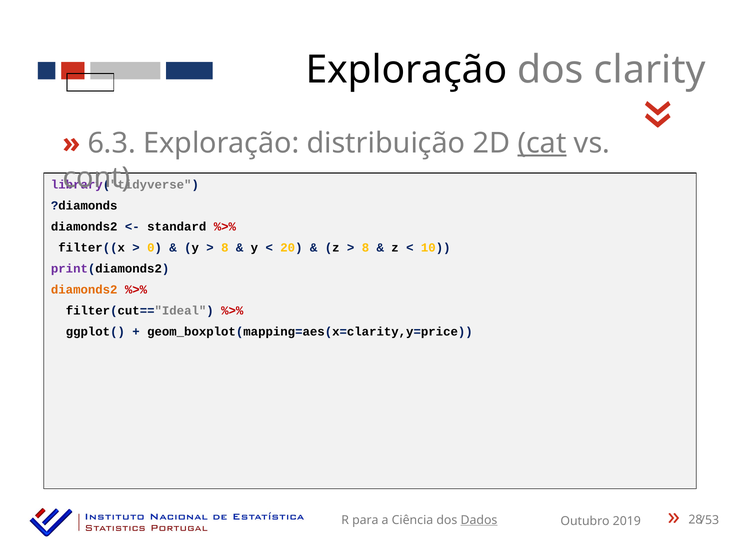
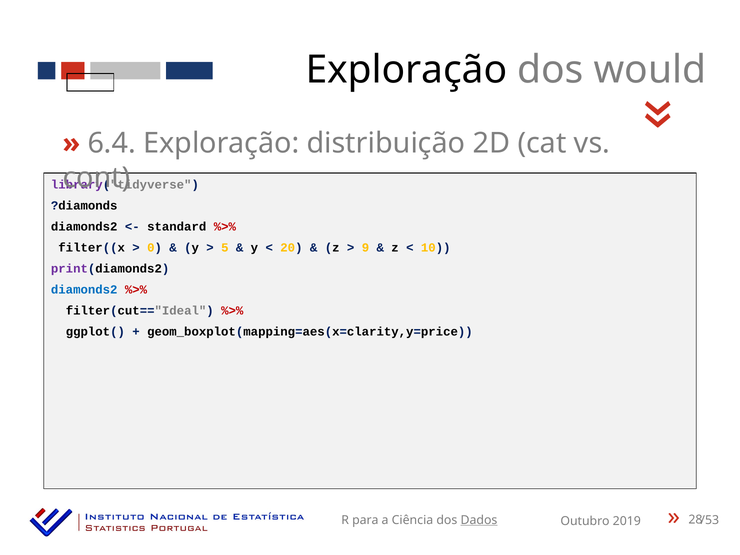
clarity: clarity -> would
6.3: 6.3 -> 6.4
cat underline: present -> none
8 at (225, 248): 8 -> 5
8 at (365, 248): 8 -> 9
diamonds2 at (84, 290) colour: orange -> blue
